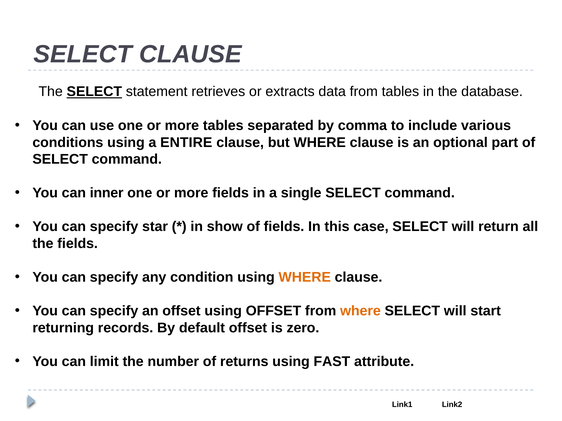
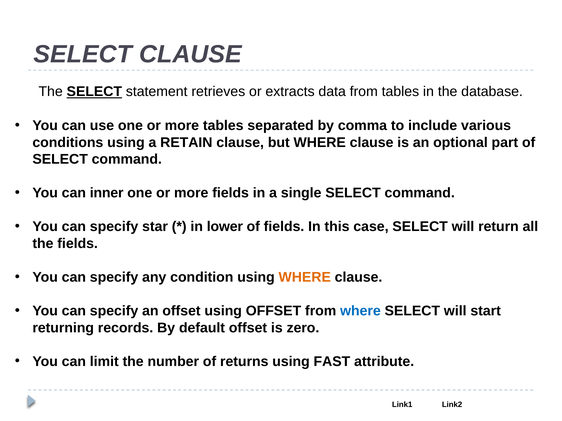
ENTIRE: ENTIRE -> RETAIN
show: show -> lower
where at (360, 311) colour: orange -> blue
